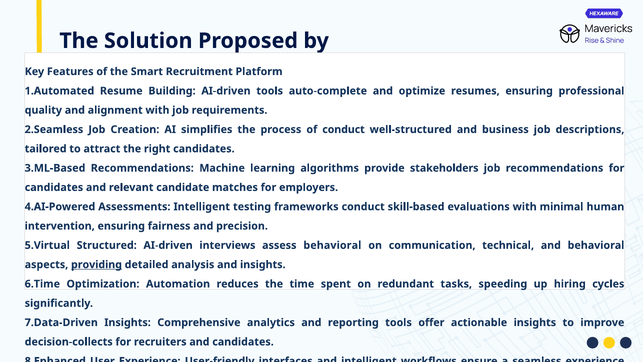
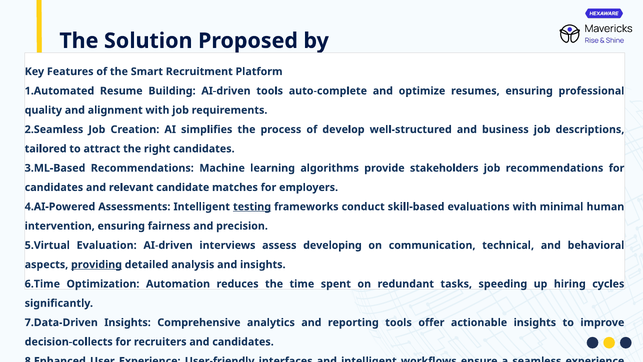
of conduct: conduct -> develop
testing underline: none -> present
Structured: Structured -> Evaluation
assess behavioral: behavioral -> developing
